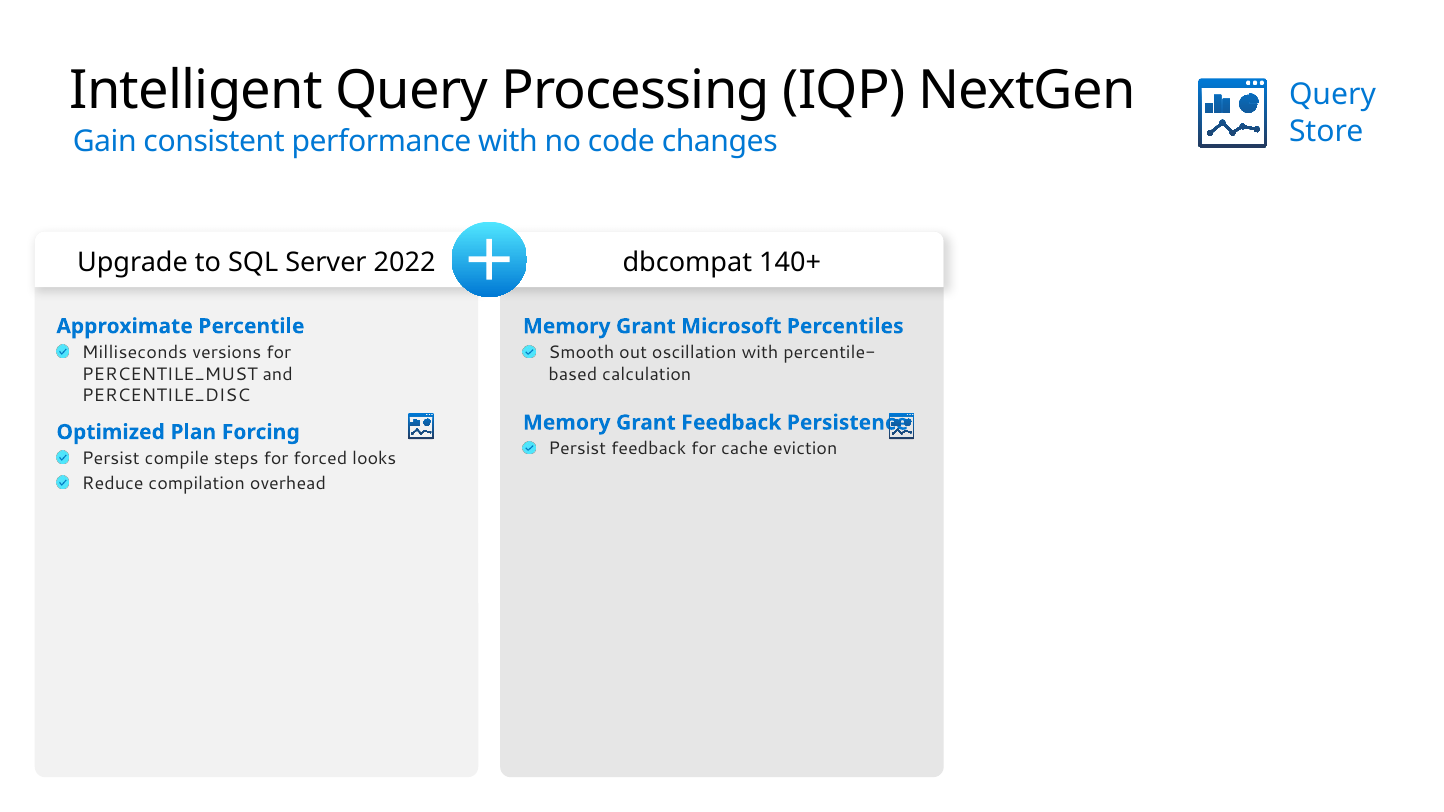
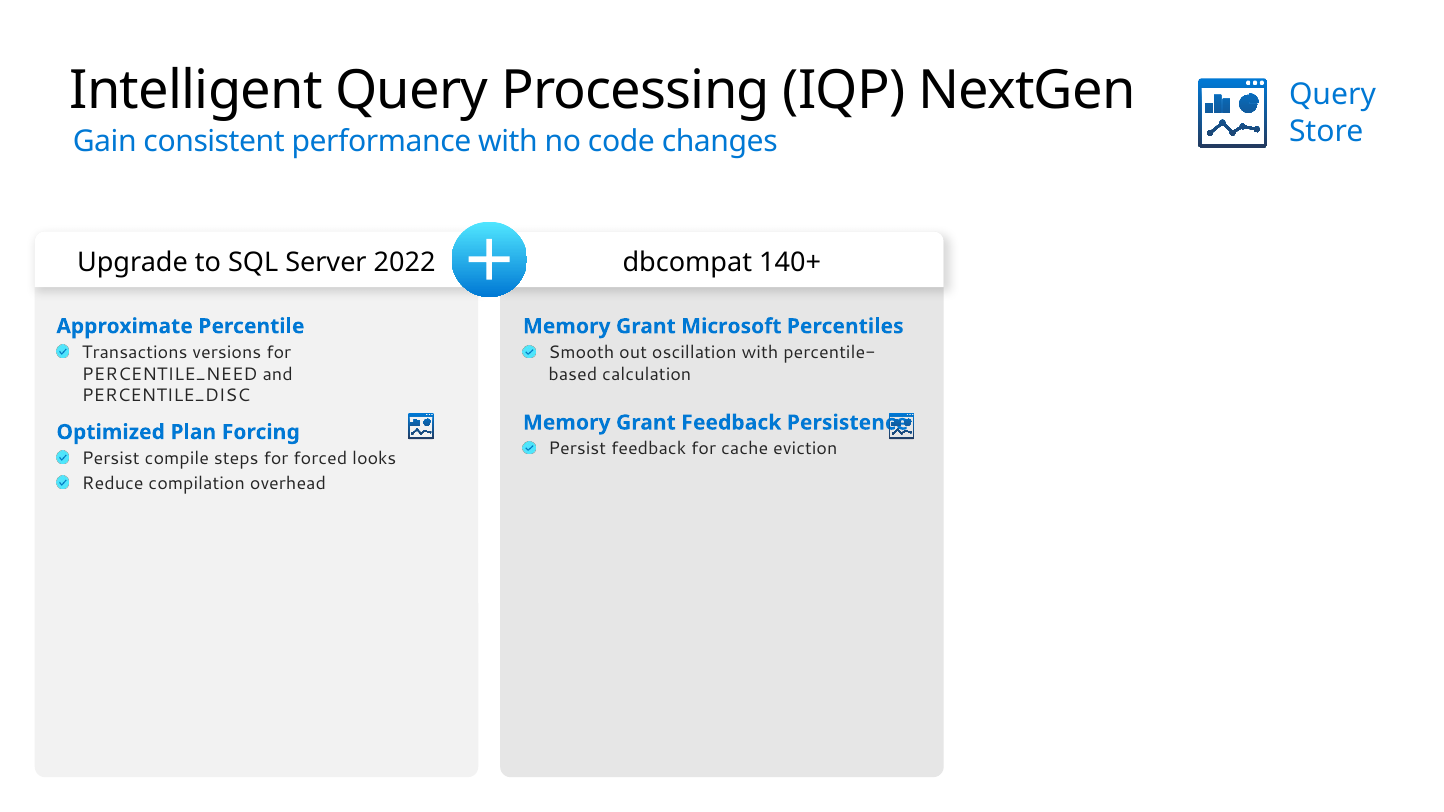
Milliseconds: Milliseconds -> Transactions
PERCENTILE_MUST: PERCENTILE_MUST -> PERCENTILE_NEED
